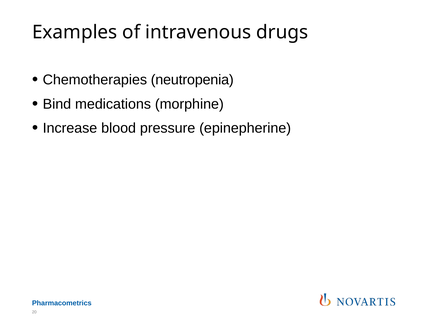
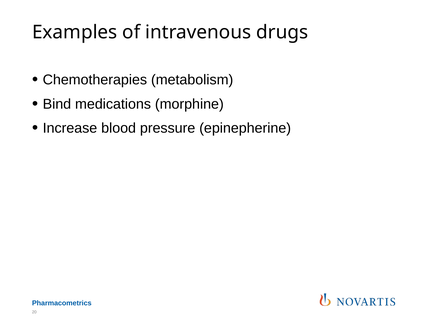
neutropenia: neutropenia -> metabolism
